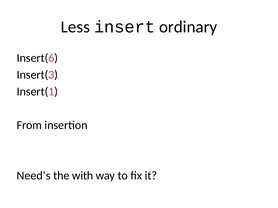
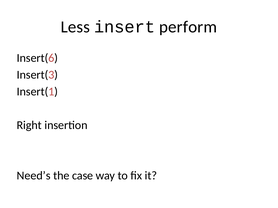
ordinary: ordinary -> perform
From: From -> Right
with: with -> case
